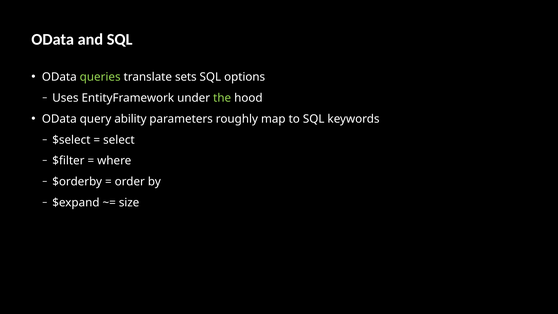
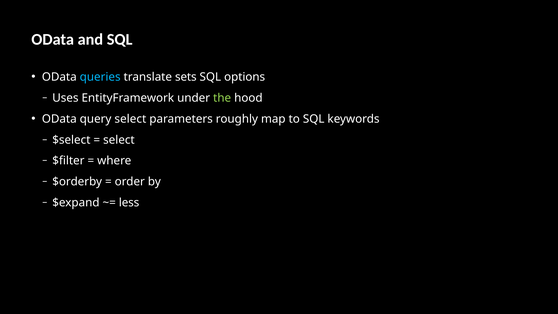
queries colour: light green -> light blue
query ability: ability -> select
size: size -> less
